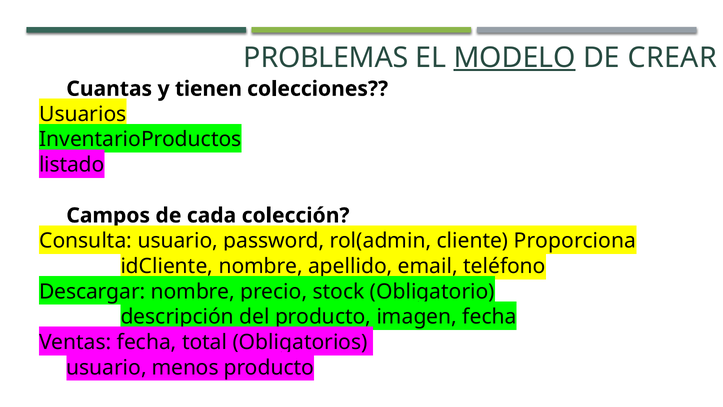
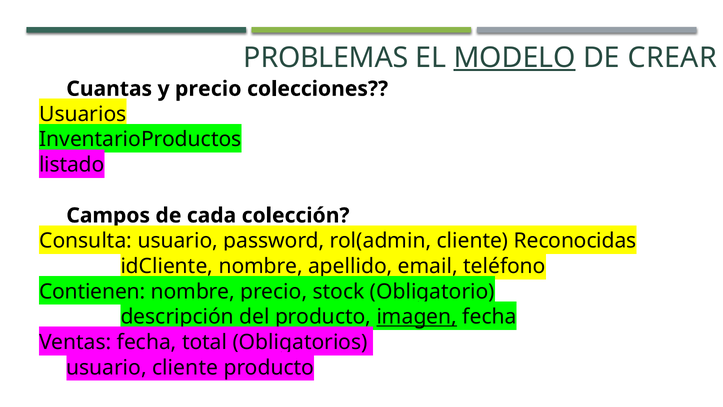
y tienen: tienen -> precio
Proporciona: Proporciona -> Reconocidas
Descargar: Descargar -> Contienen
imagen underline: none -> present
usuario menos: menos -> cliente
